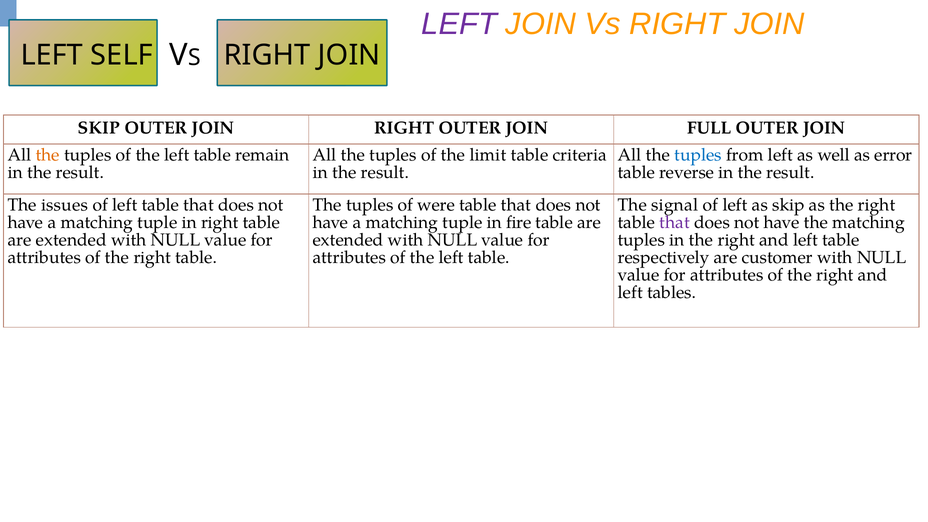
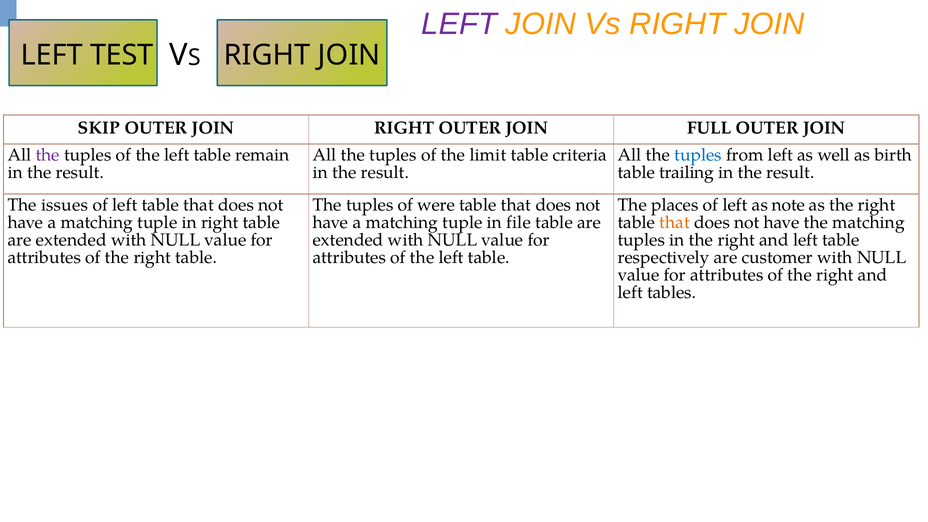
SELF: SELF -> TEST
the at (48, 155) colour: orange -> purple
error: error -> birth
reverse: reverse -> trailing
signal: signal -> places
as skip: skip -> note
fire: fire -> file
that at (675, 222) colour: purple -> orange
